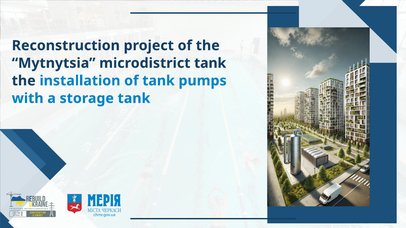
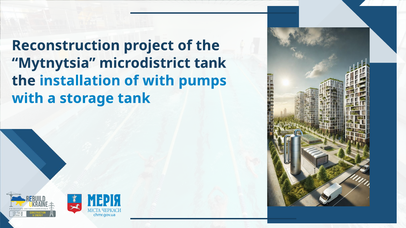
of tank: tank -> with
